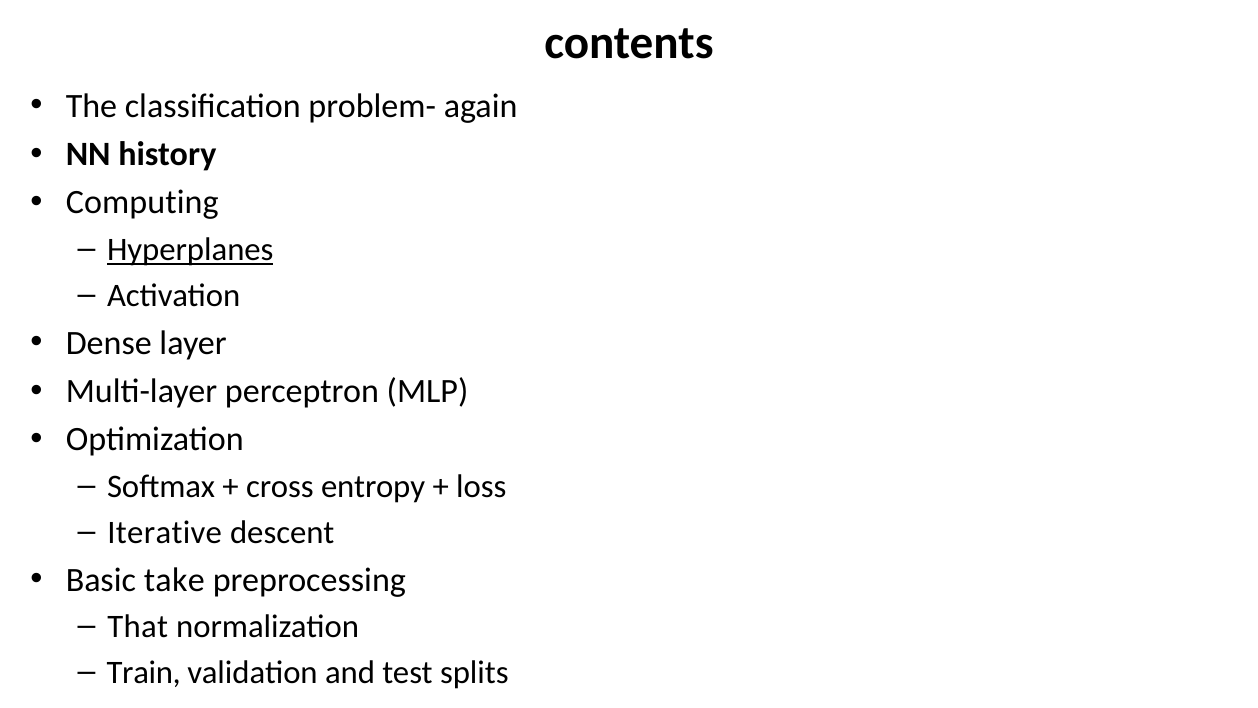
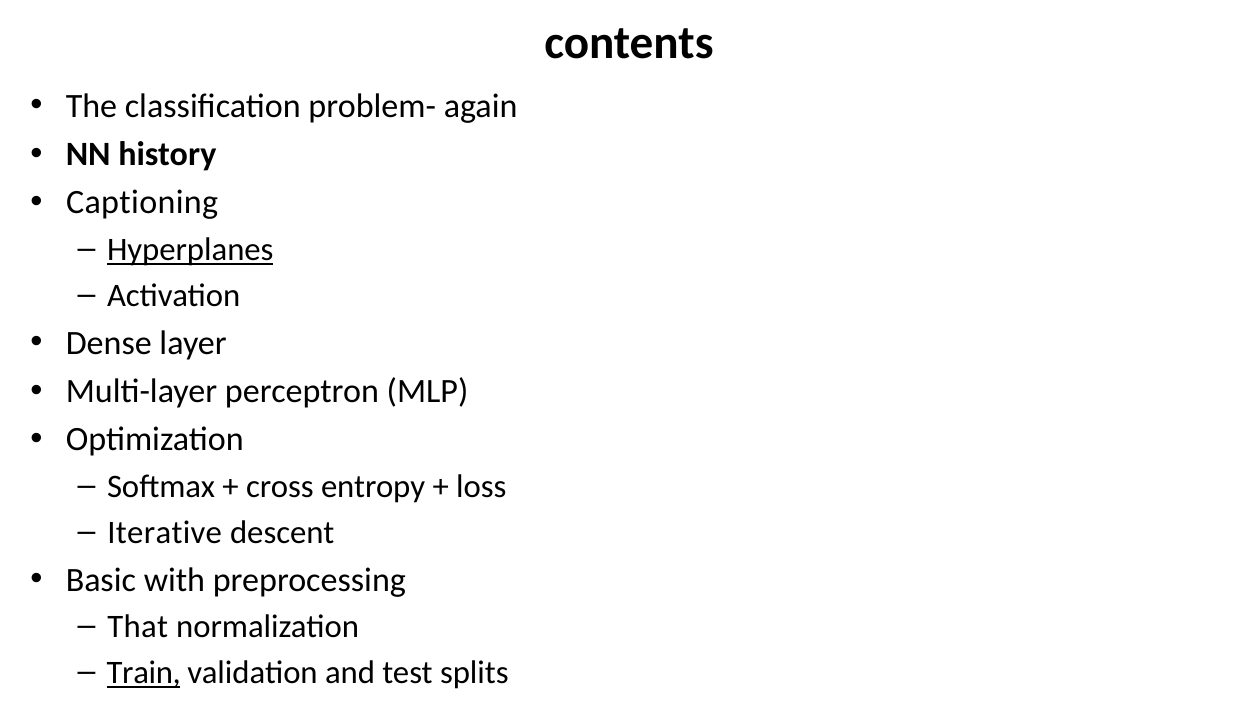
Computing: Computing -> Captioning
take: take -> with
Train underline: none -> present
